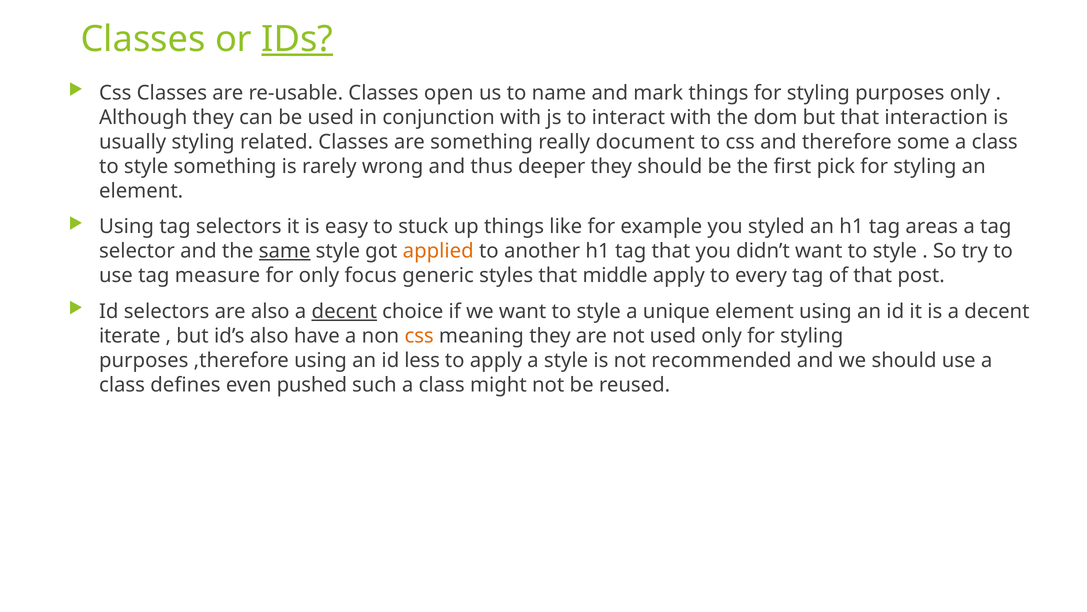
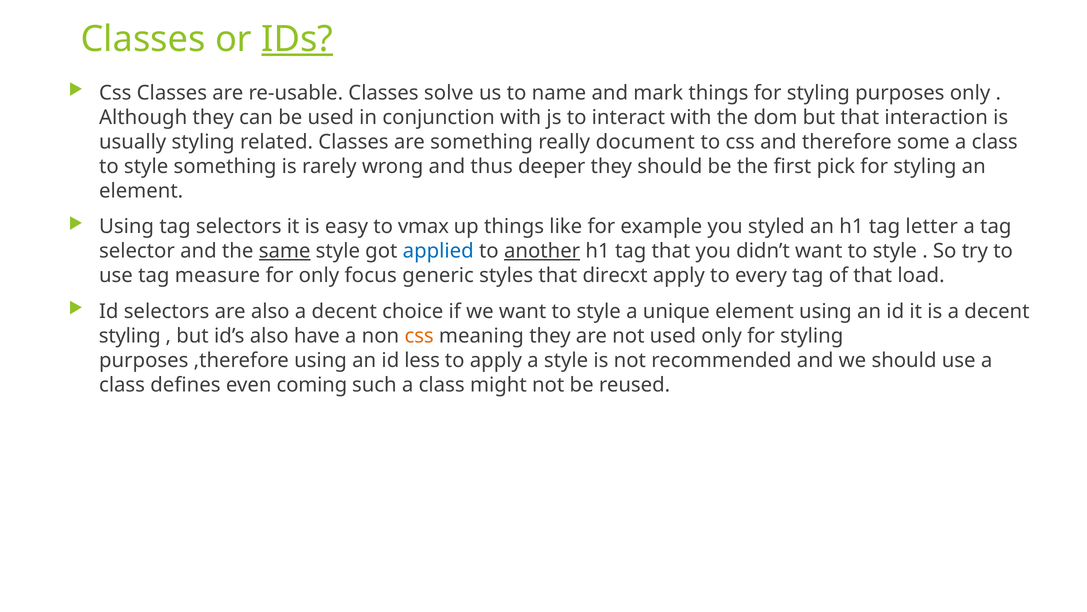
open: open -> solve
stuck: stuck -> vmax
areas: areas -> letter
applied colour: orange -> blue
another underline: none -> present
middle: middle -> direcxt
post: post -> load
decent at (344, 311) underline: present -> none
iterate at (130, 336): iterate -> styling
pushed: pushed -> coming
